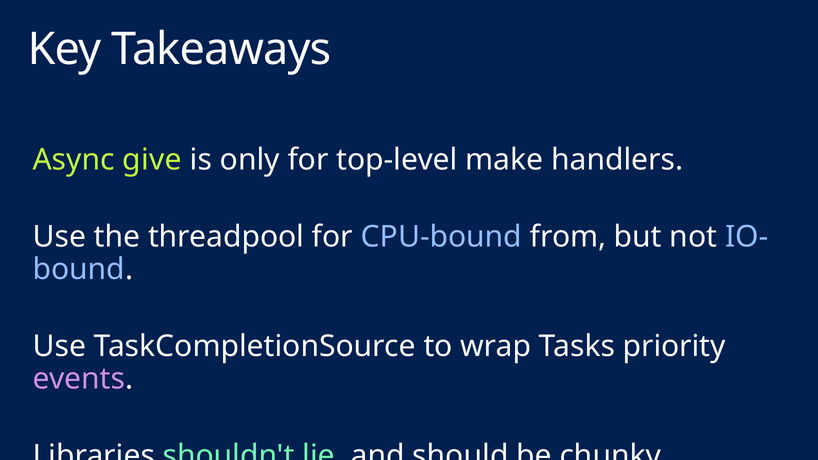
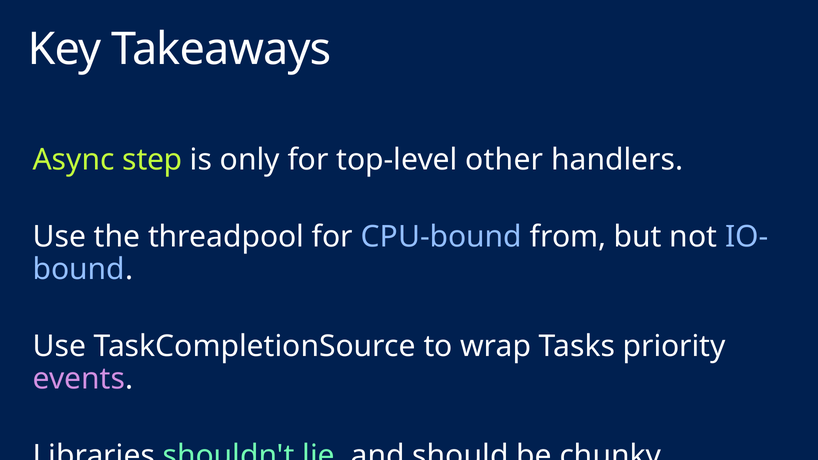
give: give -> step
make: make -> other
